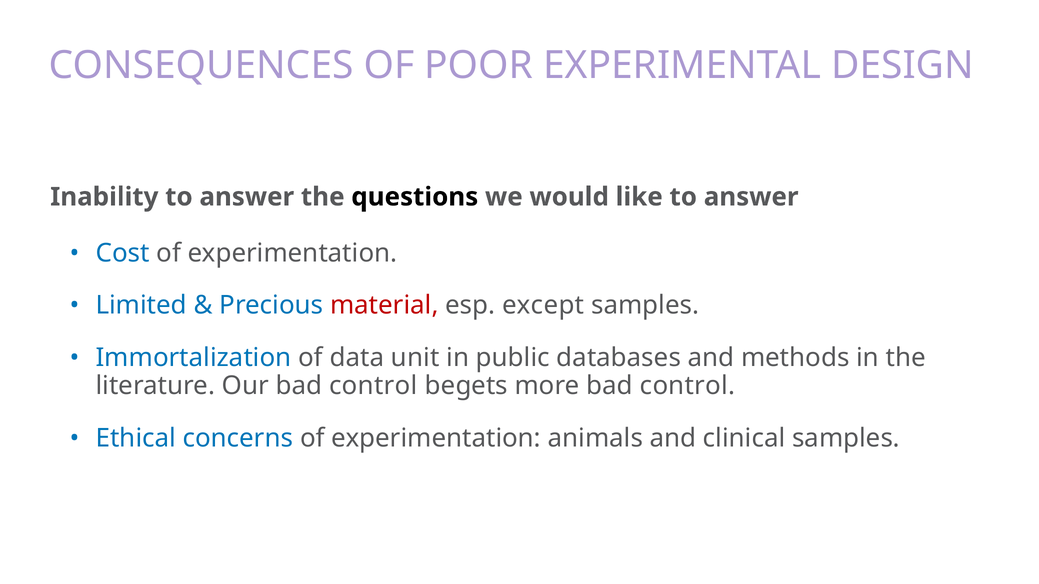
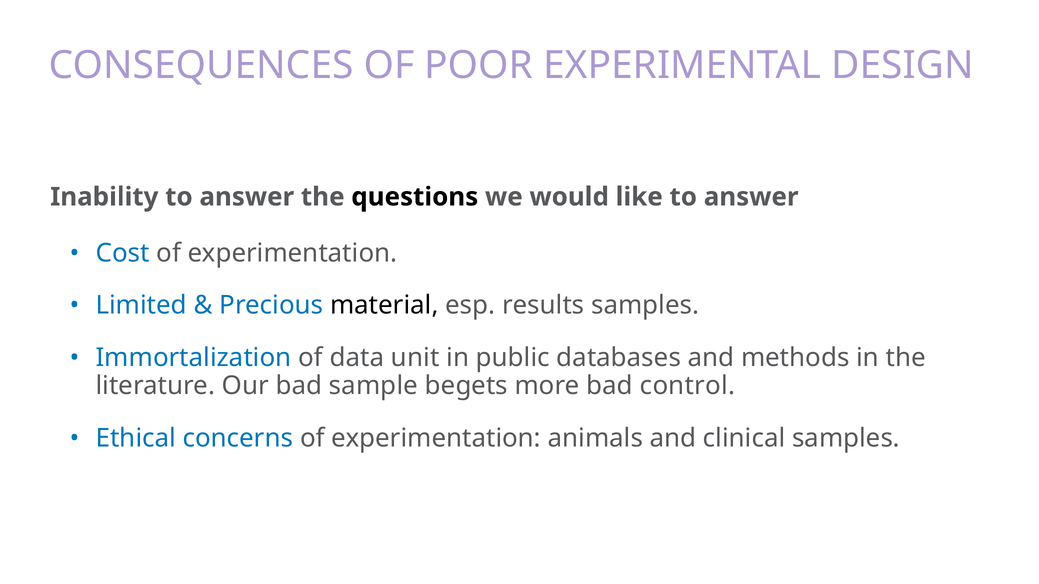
material colour: red -> black
except: except -> results
Our bad control: control -> sample
